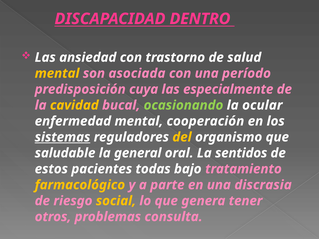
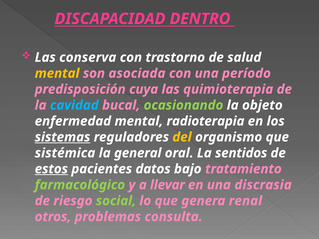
ansiedad: ansiedad -> conserva
especialmente: especialmente -> quimioterapia
cavidad colour: yellow -> light blue
ocular: ocular -> objeto
cooperación: cooperación -> radioterapia
saludable: saludable -> sistémica
estos underline: none -> present
todas: todas -> datos
farmacológico colour: yellow -> light green
parte: parte -> llevar
social colour: yellow -> light green
tener: tener -> renal
